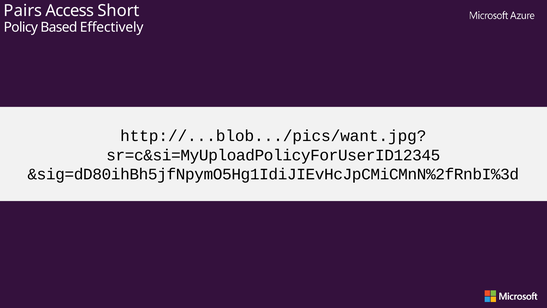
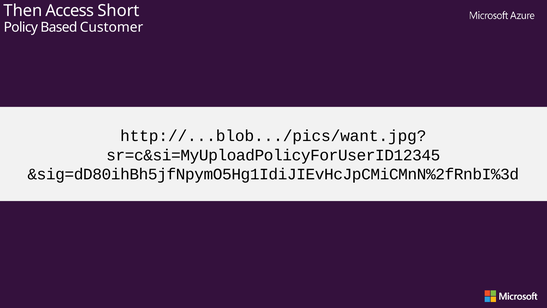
Pairs: Pairs -> Then
Effectively: Effectively -> Customer
